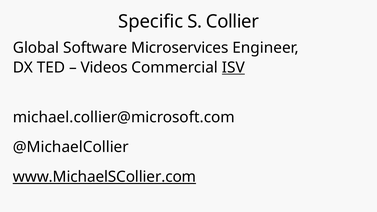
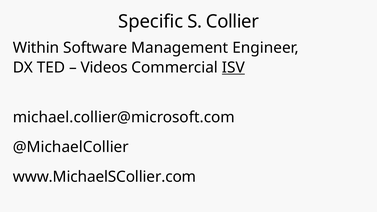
Global: Global -> Within
Microservices: Microservices -> Management
www.MichaelSCollier.com underline: present -> none
